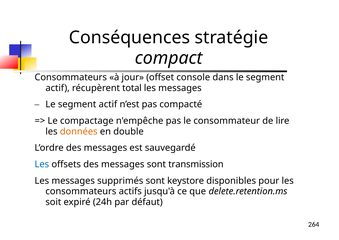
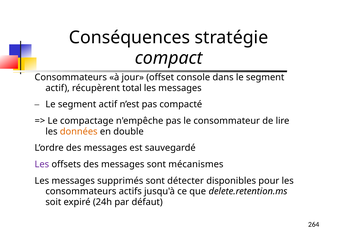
Les at (42, 164) colour: blue -> purple
transmission: transmission -> mécanismes
keystore: keystore -> détecter
